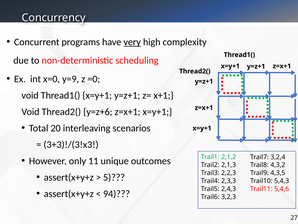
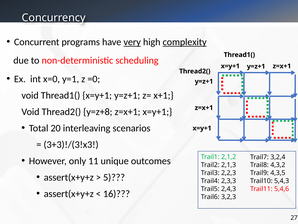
complexity underline: none -> present
y=9: y=9 -> y=1
y=z+6: y=z+6 -> y=z+8
94: 94 -> 16
